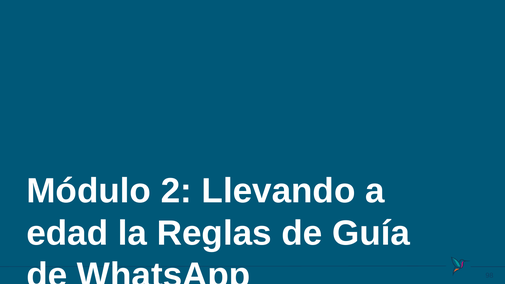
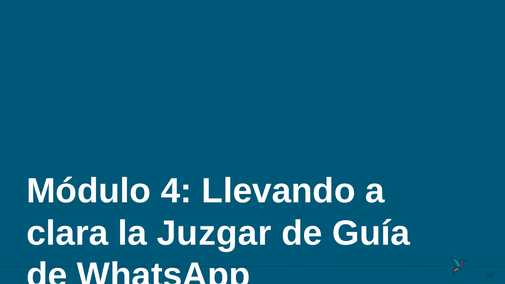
2: 2 -> 4
edad: edad -> clara
Reglas: Reglas -> Juzgar
